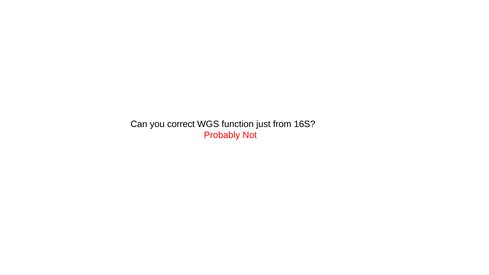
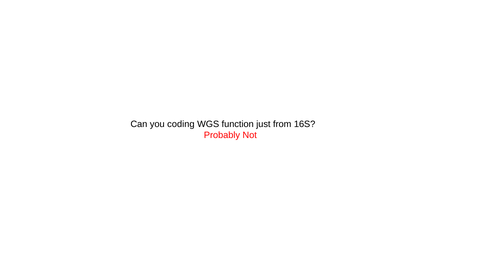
correct: correct -> coding
